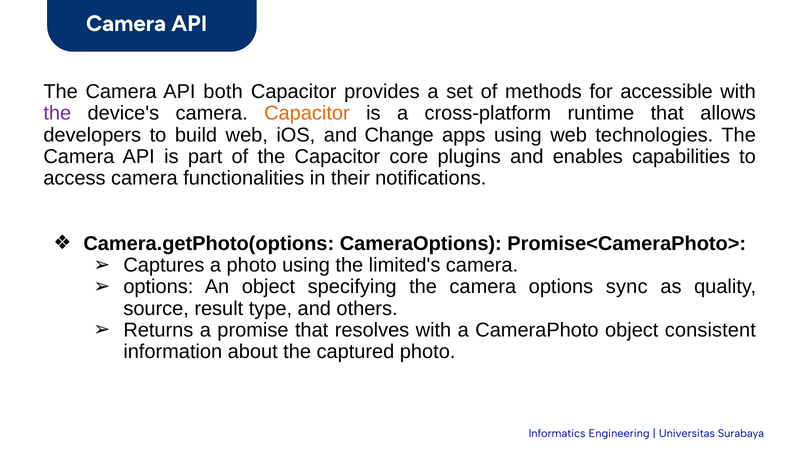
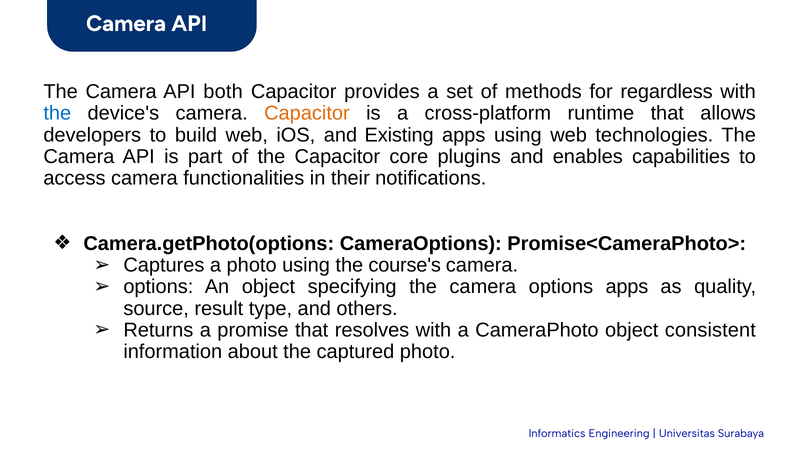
accessible: accessible -> regardless
the at (57, 113) colour: purple -> blue
Change: Change -> Existing
limited's: limited's -> course's
options sync: sync -> apps
